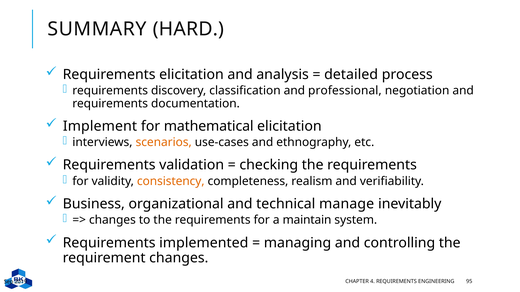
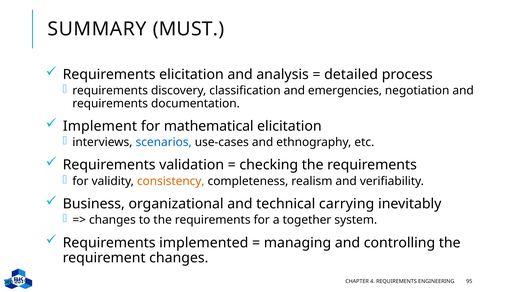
HARD: HARD -> MUST
professional: professional -> emergencies
scenarios colour: orange -> blue
manage: manage -> carrying
maintain: maintain -> together
